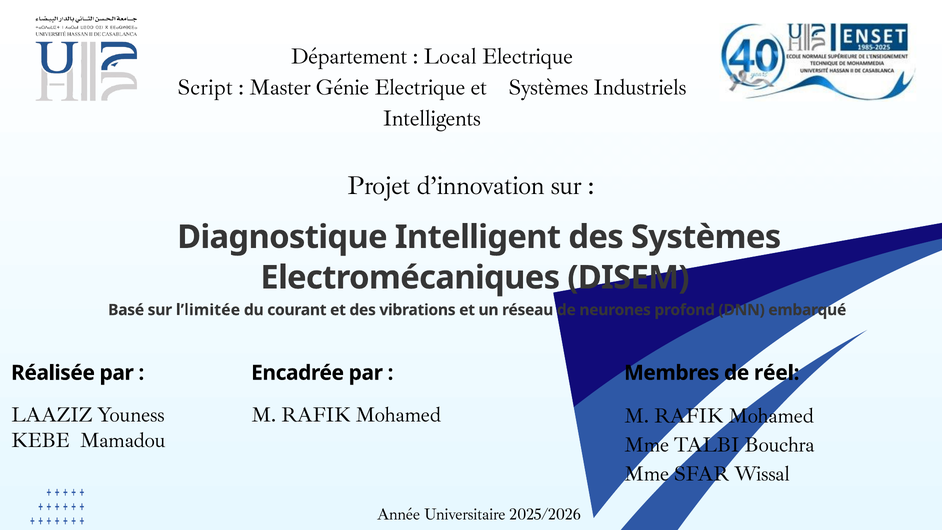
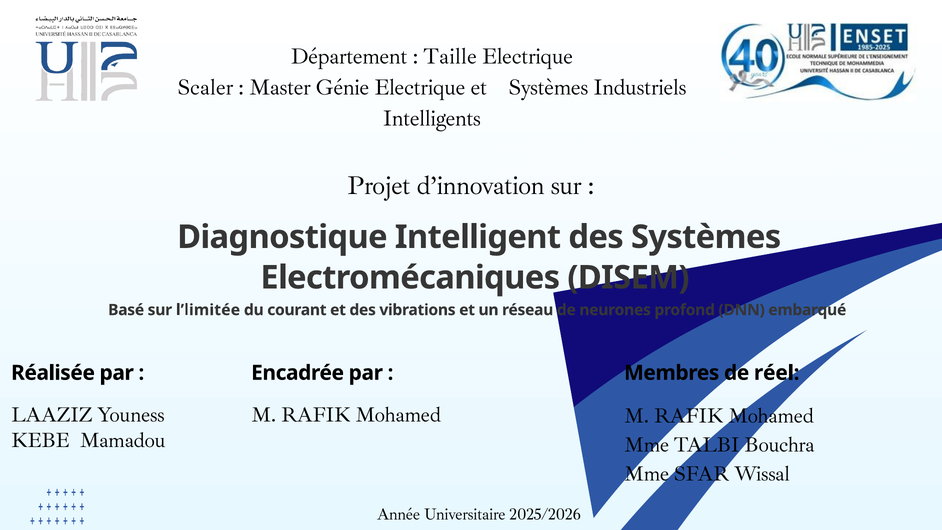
Local: Local -> Taille
Script: Script -> Scaler
